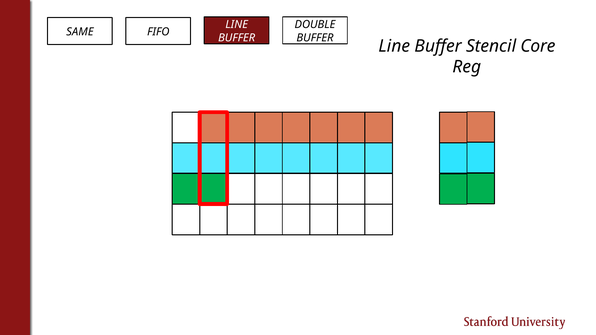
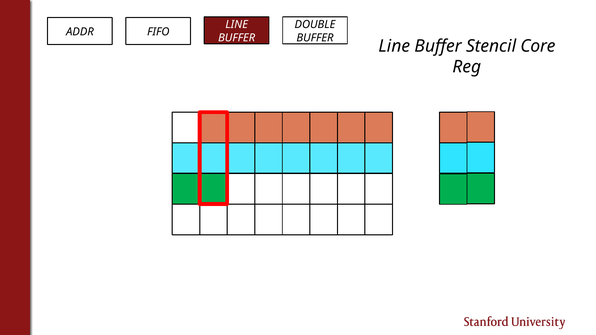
SAME: SAME -> ADDR
